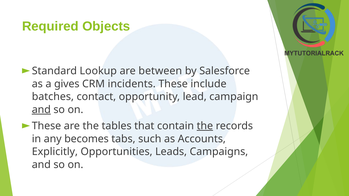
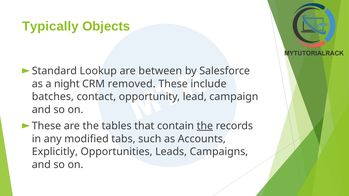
Required: Required -> Typically
gives: gives -> night
incidents: incidents -> removed
and at (41, 110) underline: present -> none
becomes: becomes -> modified
